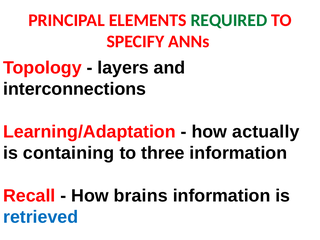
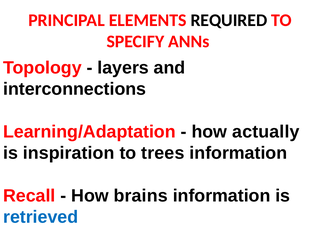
REQUIRED colour: green -> black
containing: containing -> inspiration
three: three -> trees
